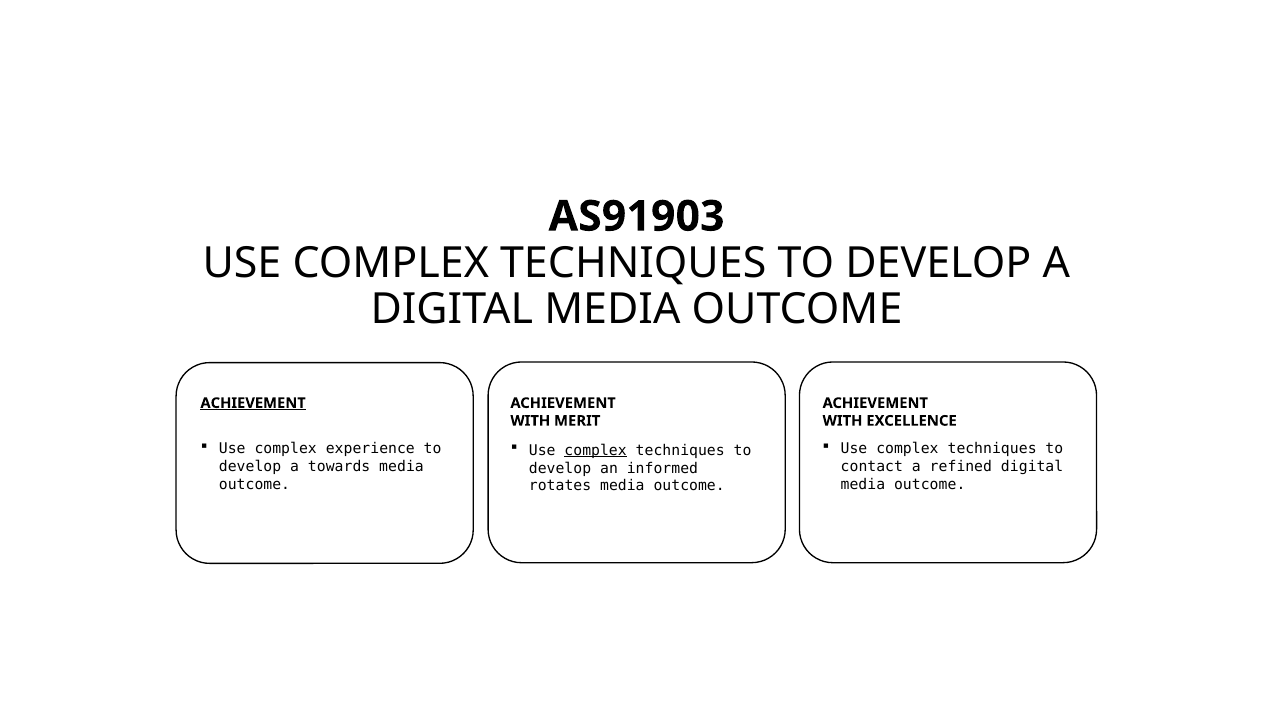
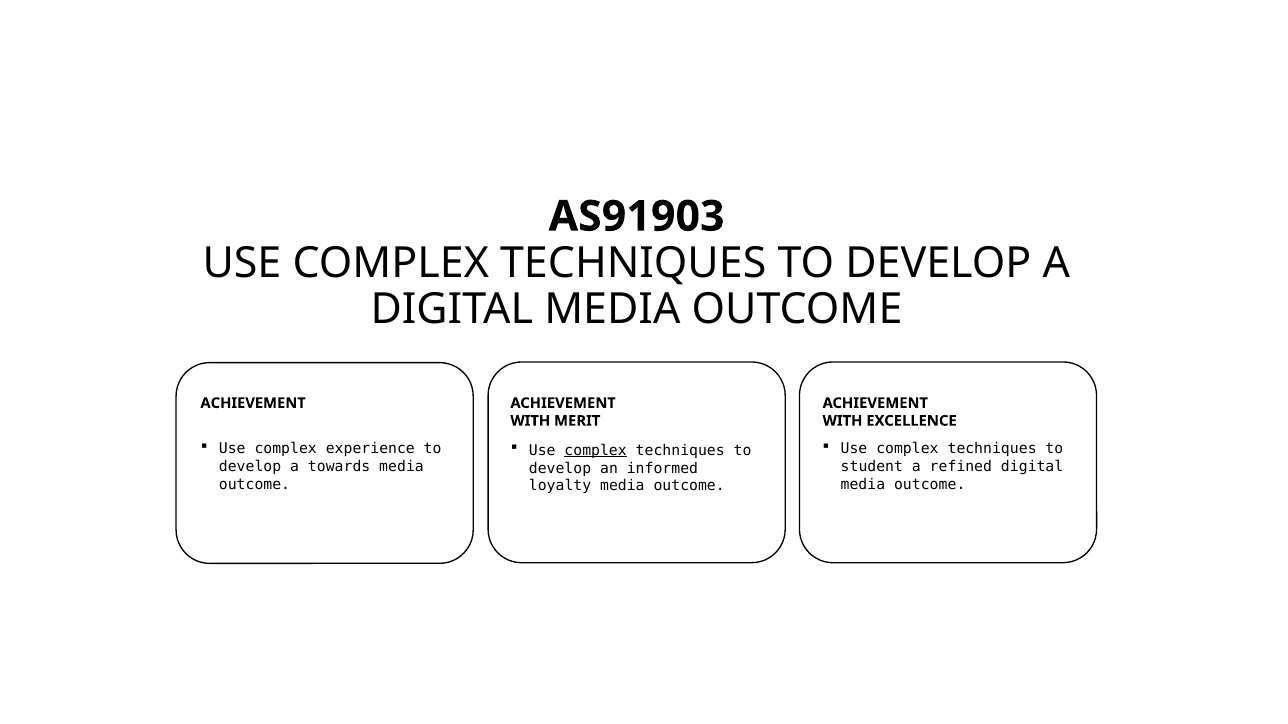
ACHIEVEMENT at (253, 403) underline: present -> none
contact: contact -> student
rotates: rotates -> loyalty
